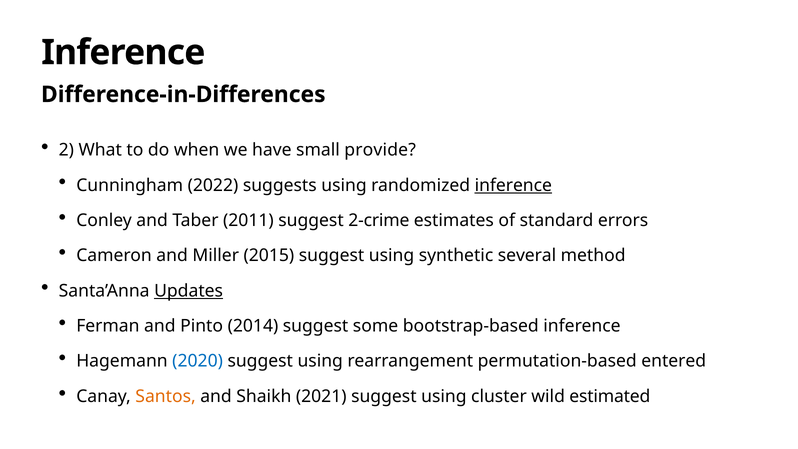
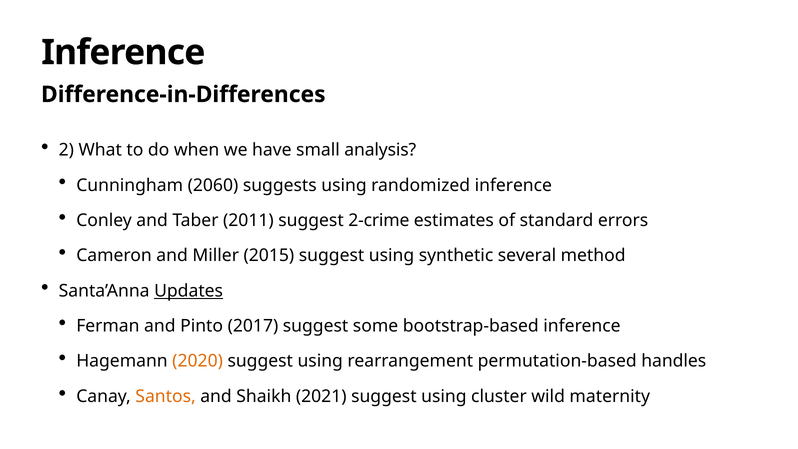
provide: provide -> analysis
2022: 2022 -> 2060
inference at (513, 185) underline: present -> none
2014: 2014 -> 2017
2020 colour: blue -> orange
entered: entered -> handles
estimated: estimated -> maternity
